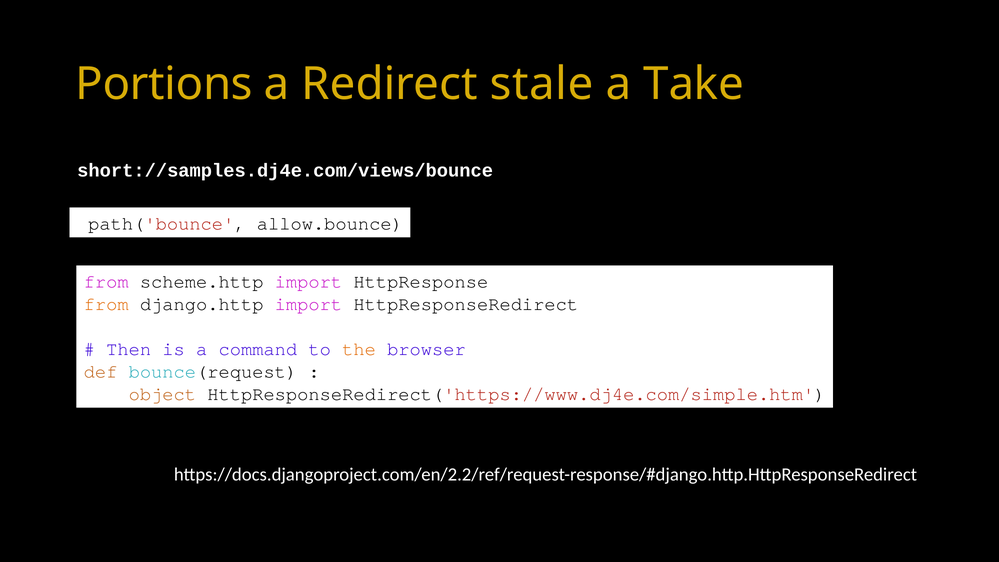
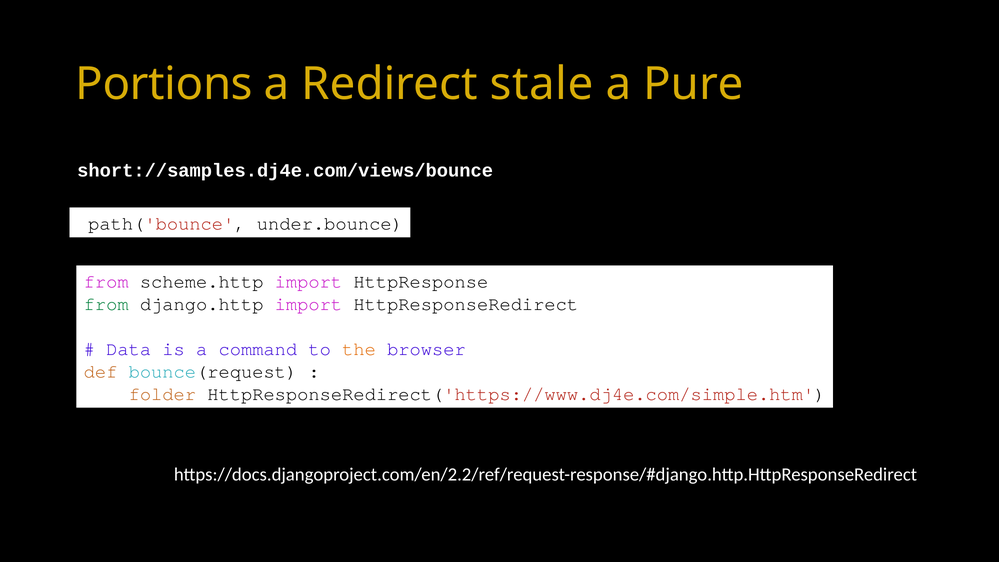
Take: Take -> Pure
allow.bounce: allow.bounce -> under.bounce
from at (106, 304) colour: orange -> green
Then: Then -> Data
object: object -> folder
